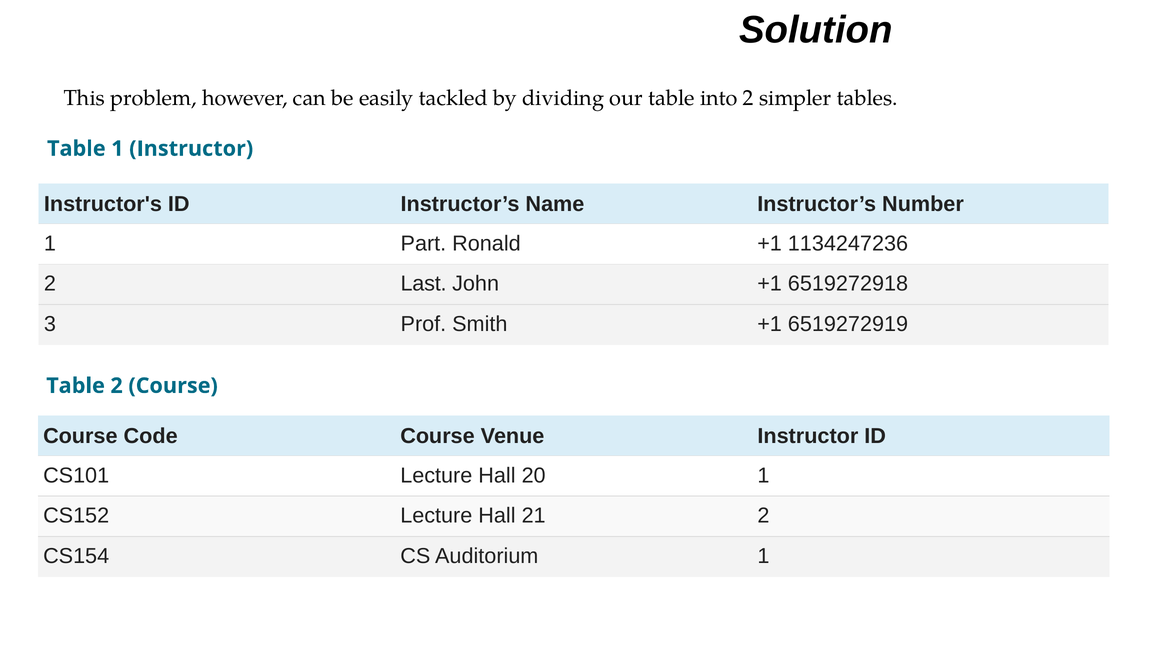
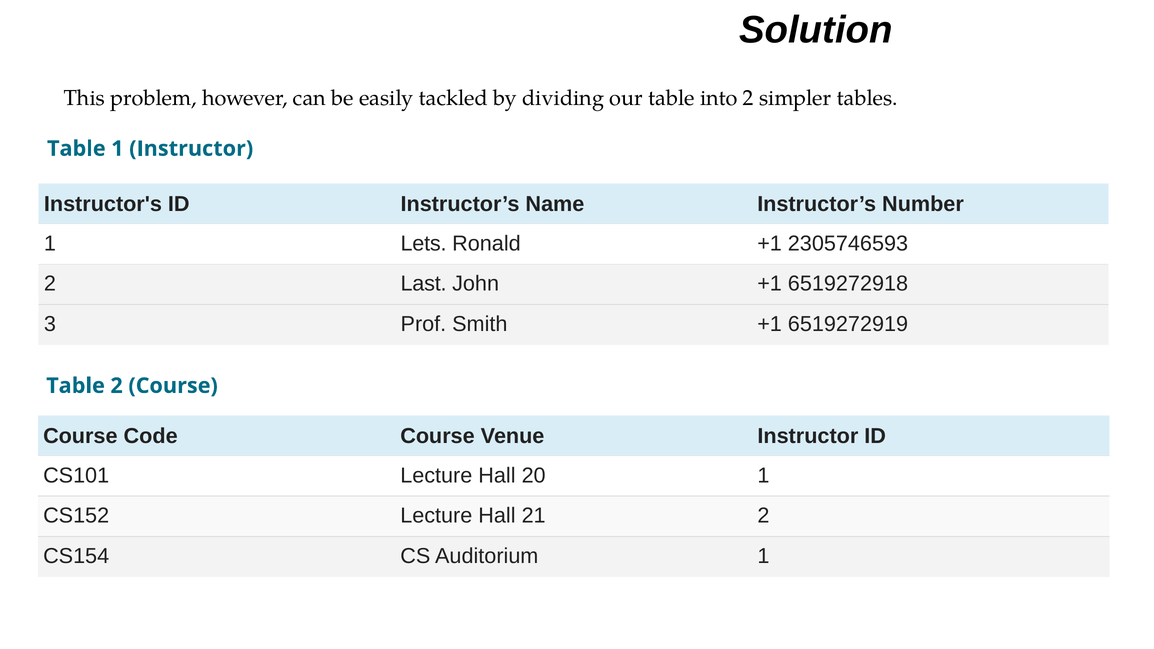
Part: Part -> Lets
1134247236: 1134247236 -> 2305746593
